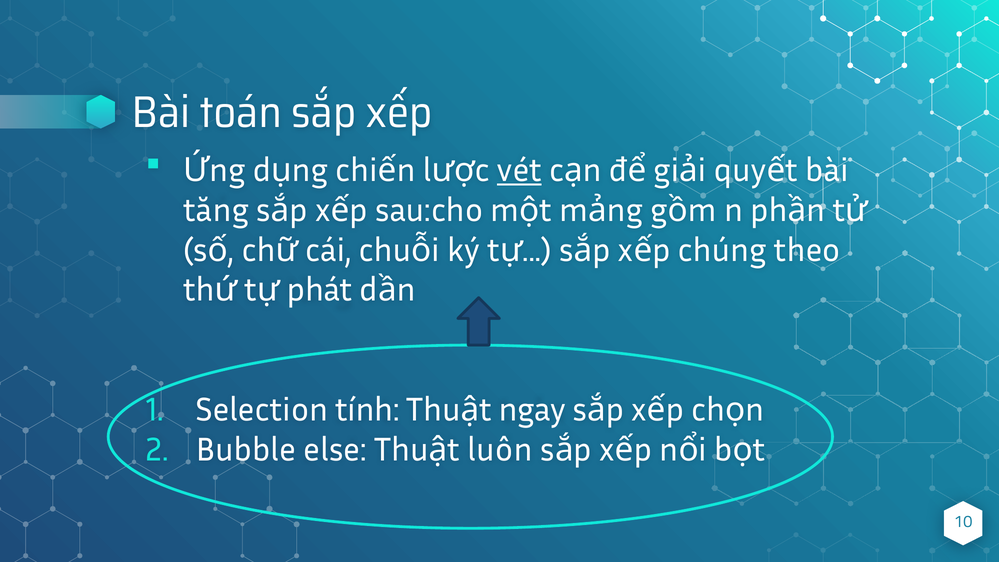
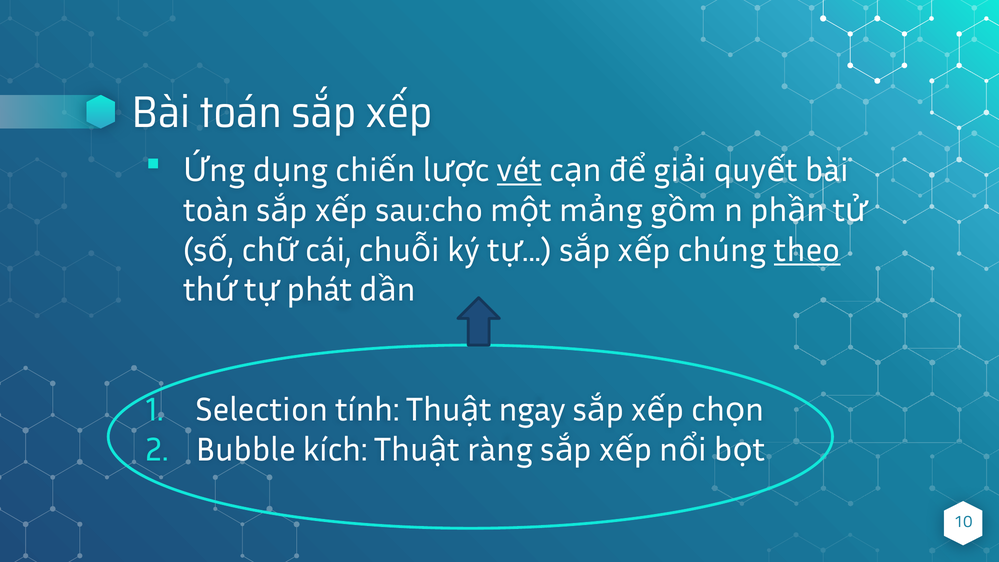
tăng: tăng -> toàn
theo underline: none -> present
else: else -> kích
luôn: luôn -> ràng
